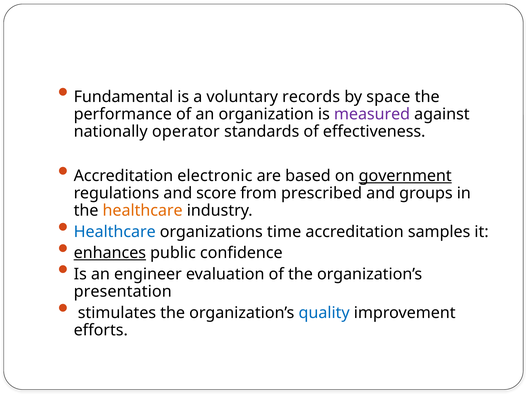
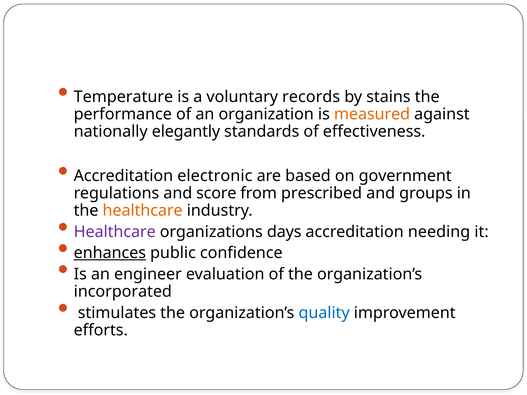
Fundamental: Fundamental -> Temperature
space: space -> stains
measured colour: purple -> orange
operator: operator -> elegantly
government underline: present -> none
Healthcare at (115, 232) colour: blue -> purple
time: time -> days
samples: samples -> needing
presentation: presentation -> incorporated
